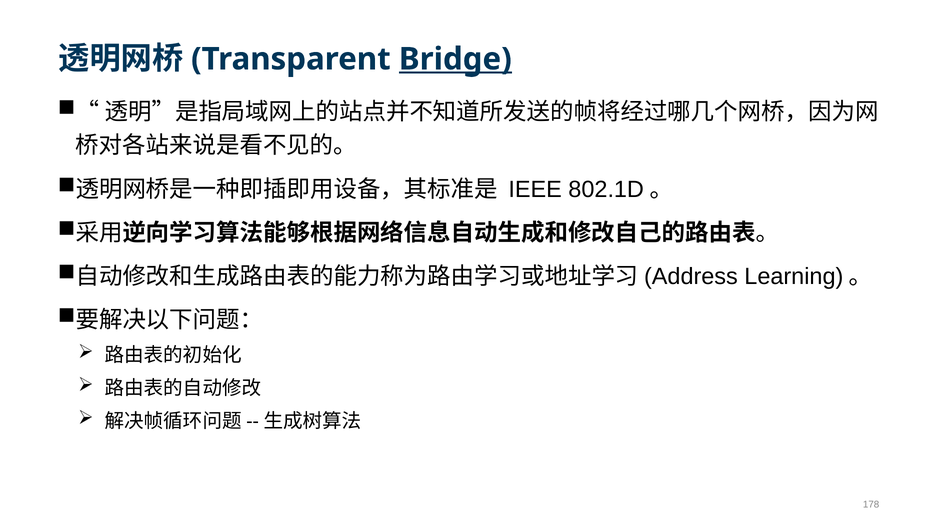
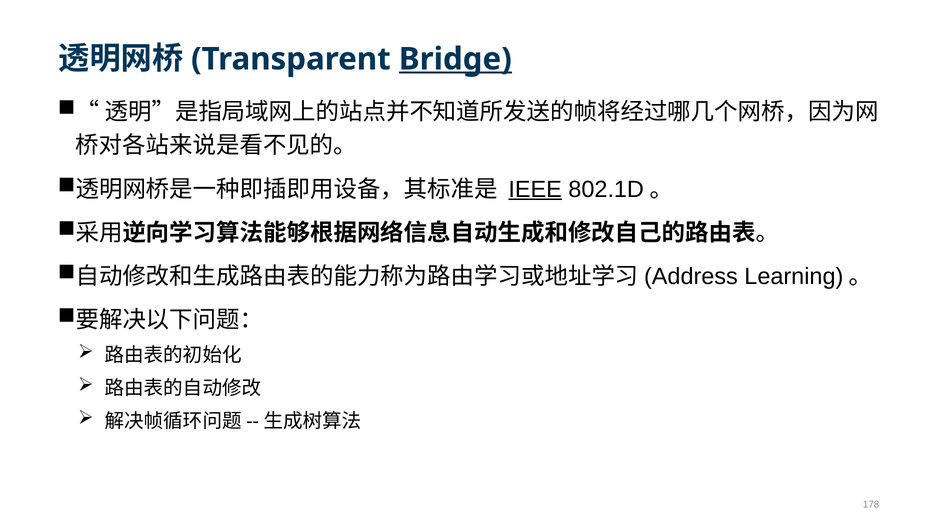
IEEE underline: none -> present
